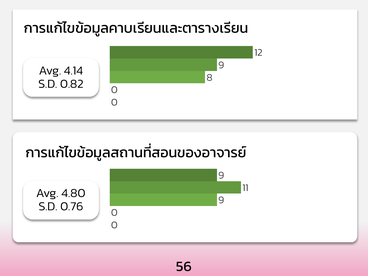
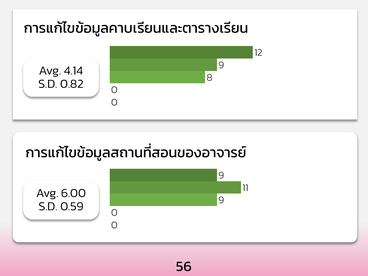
4.80: 4.80 -> 6.00
0.76: 0.76 -> 0.59
